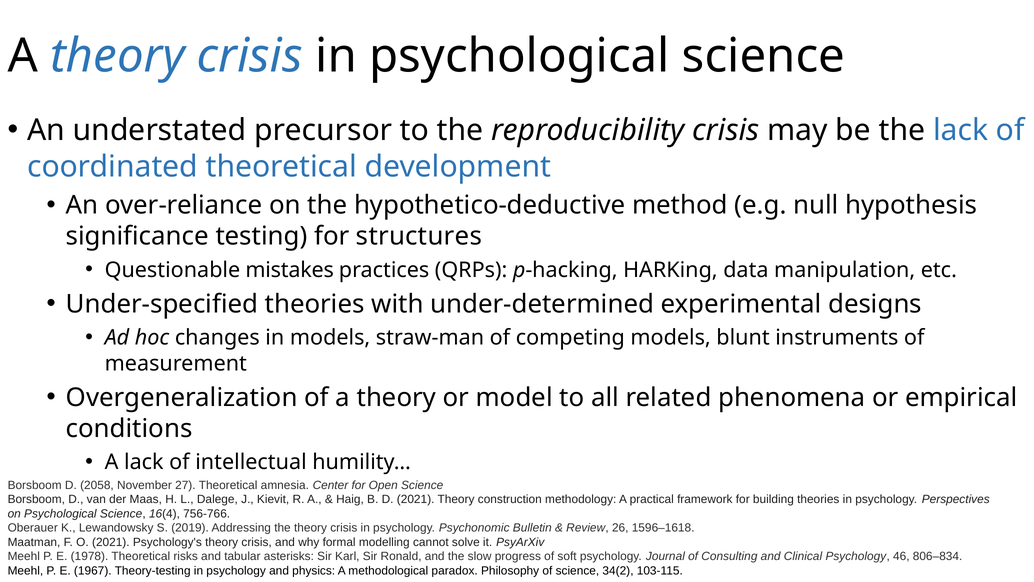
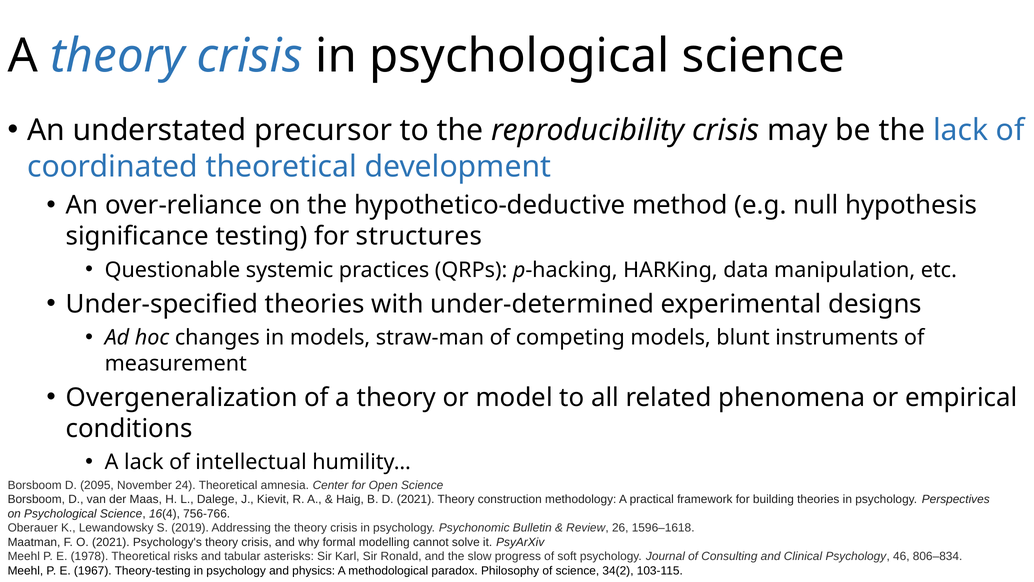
mistakes: mistakes -> systemic
2058: 2058 -> 2095
27: 27 -> 24
